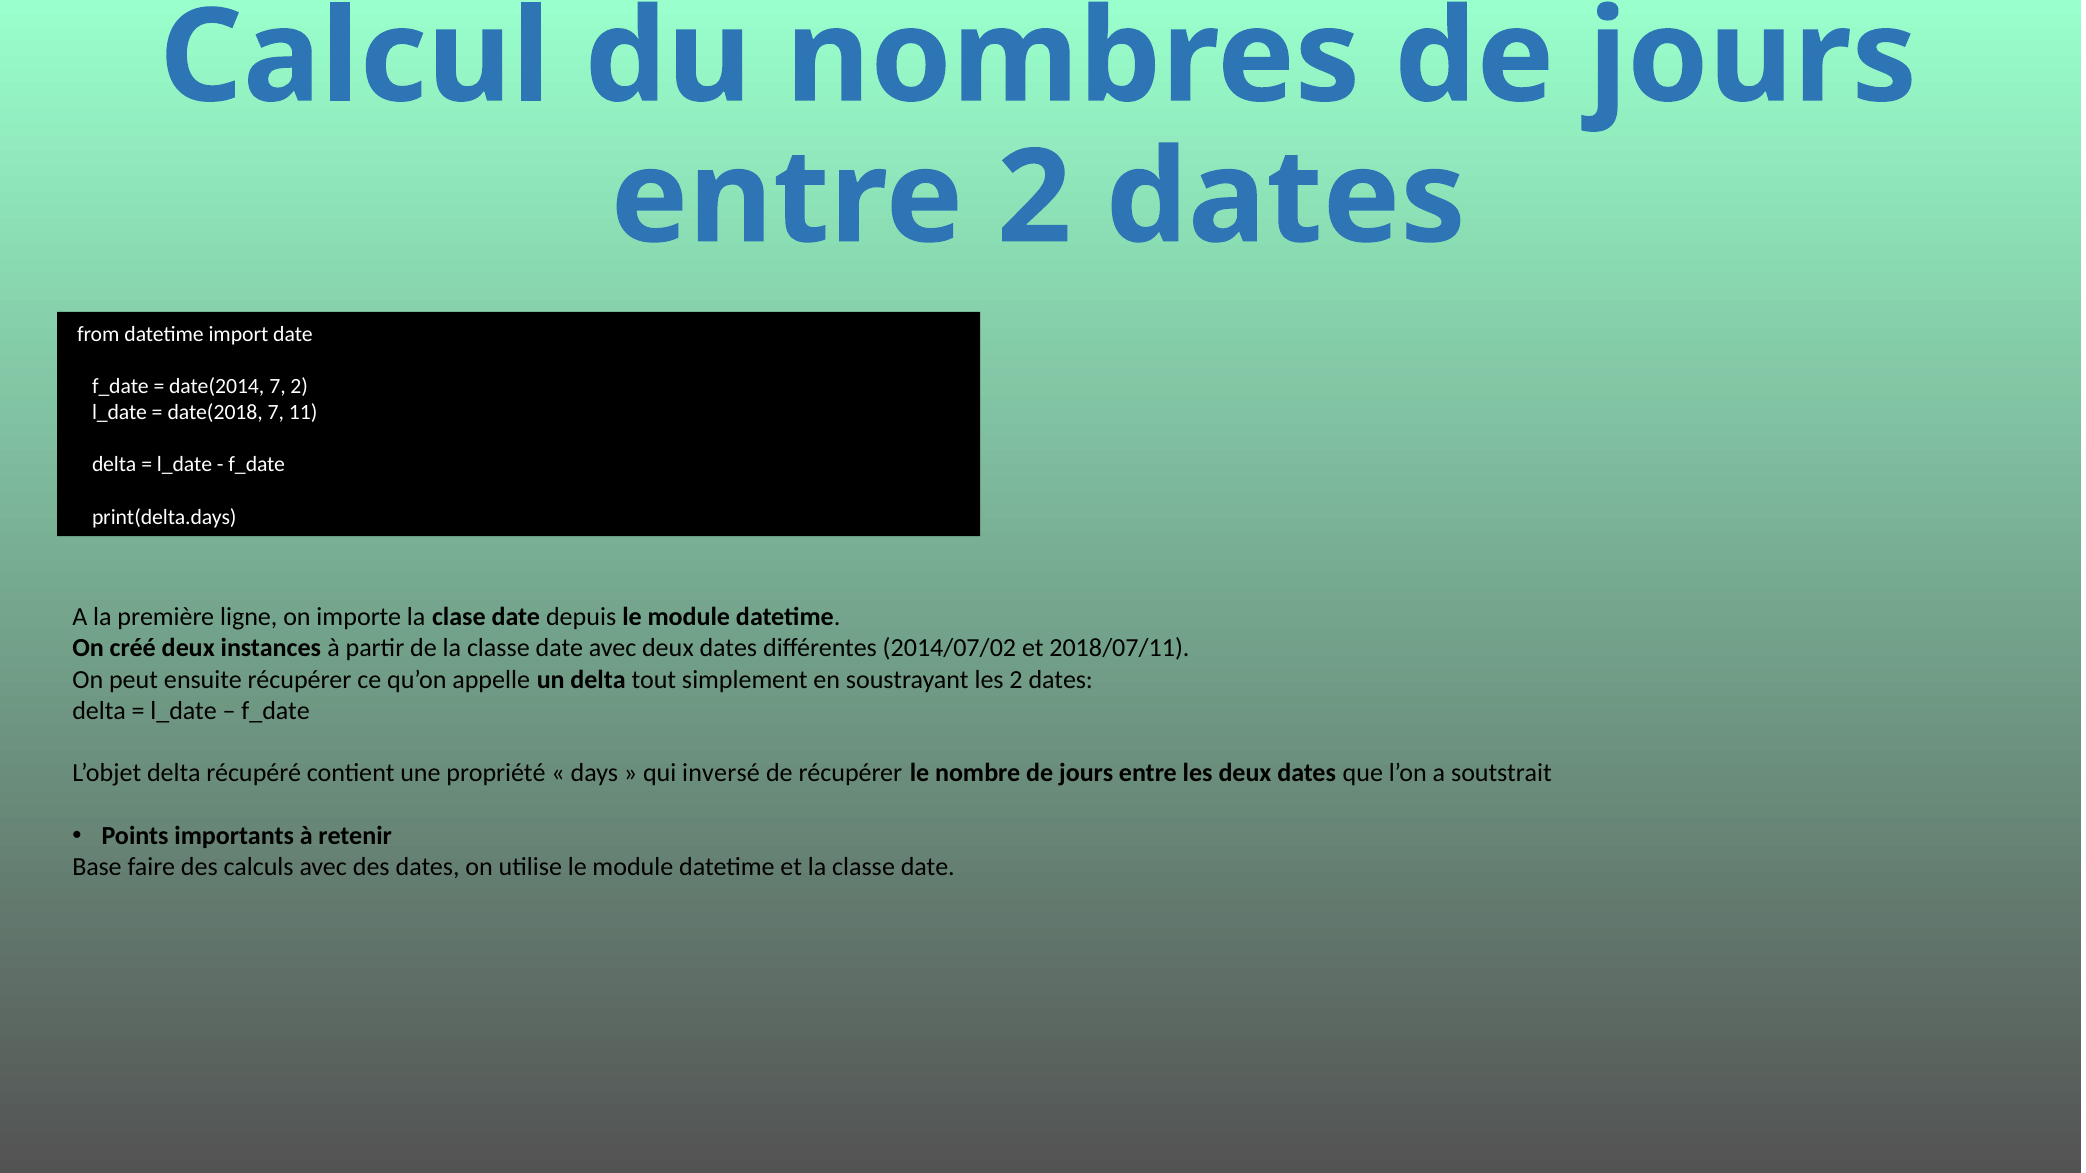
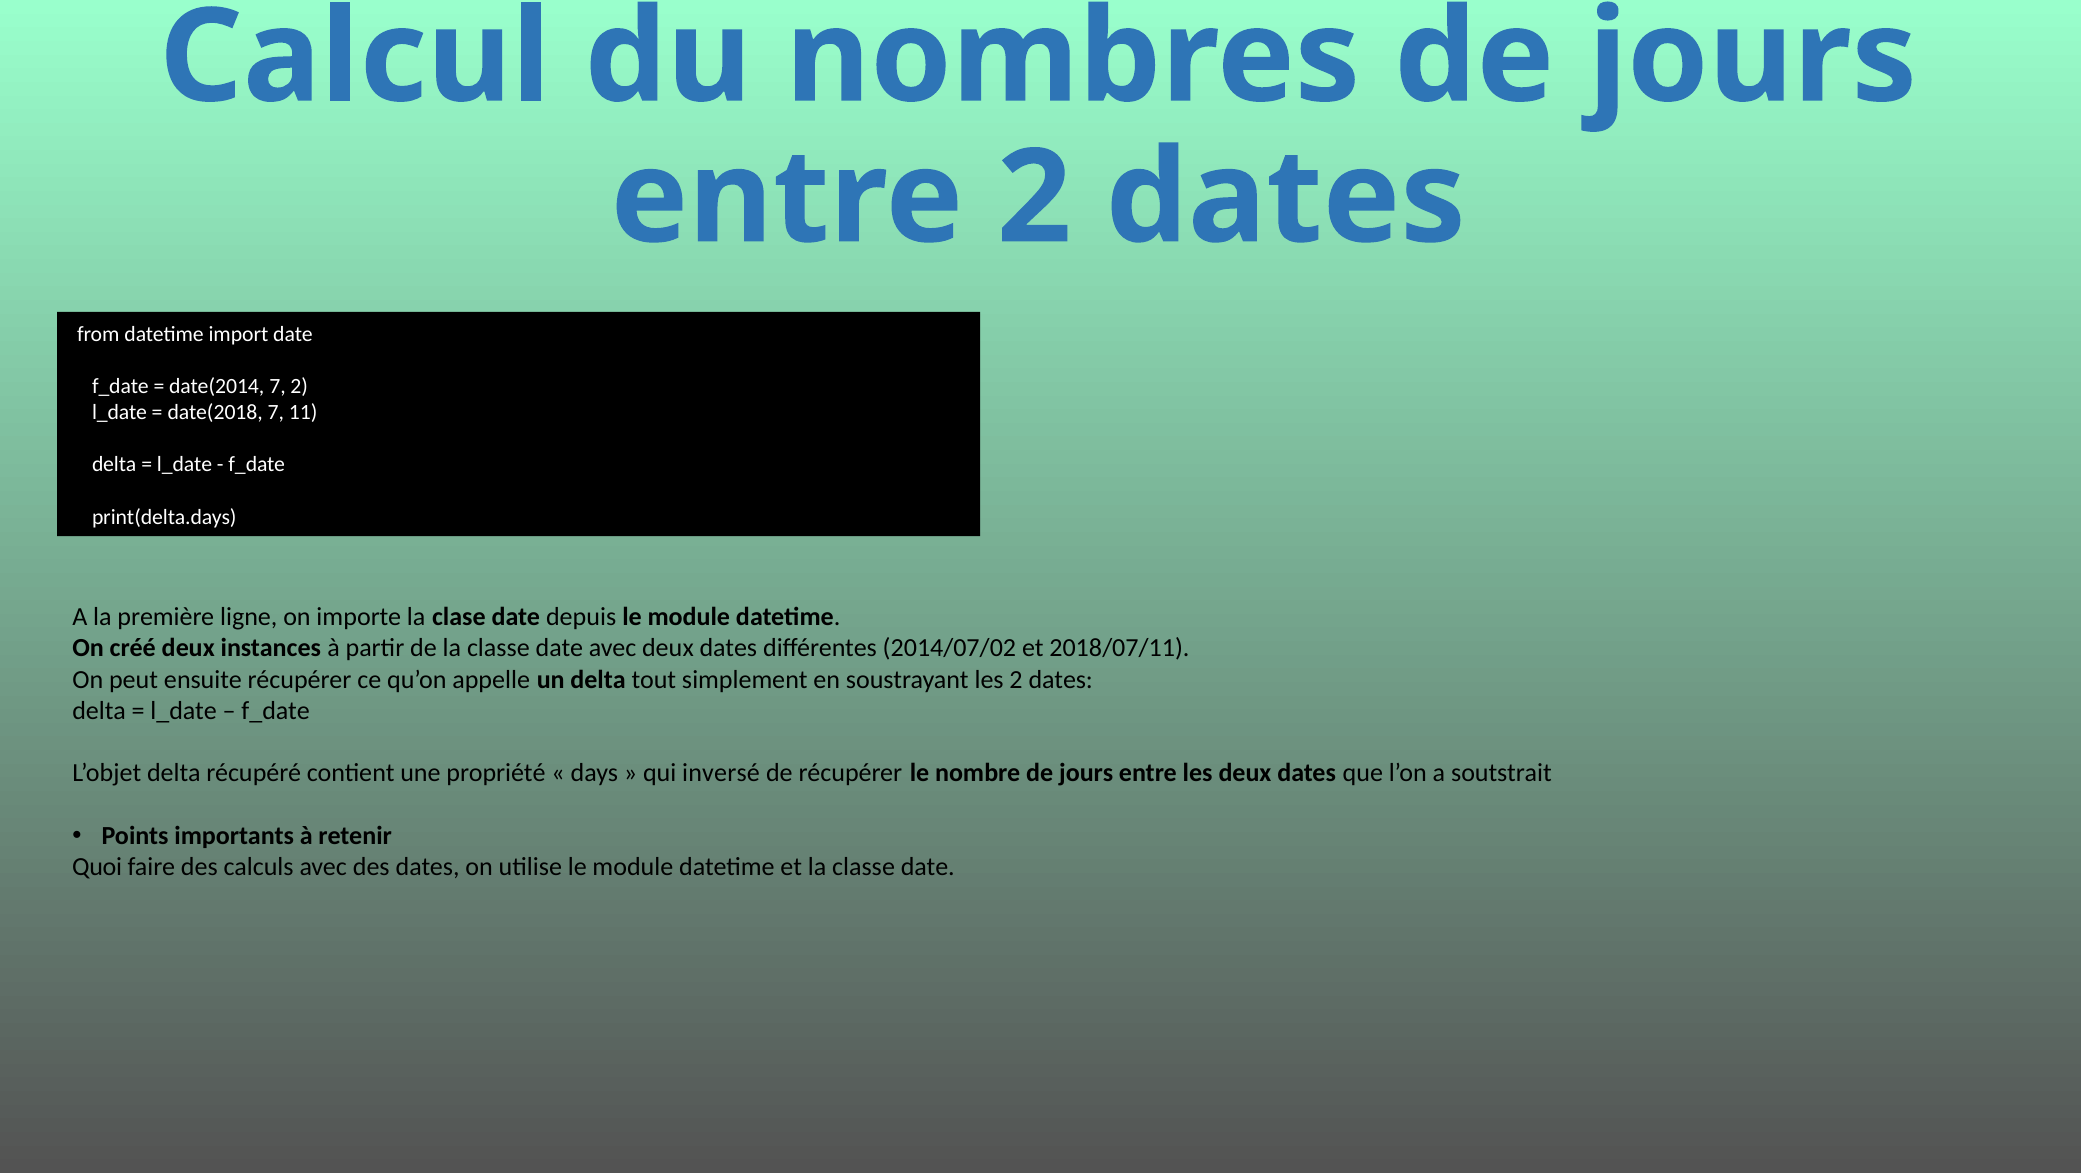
Base: Base -> Quoi
